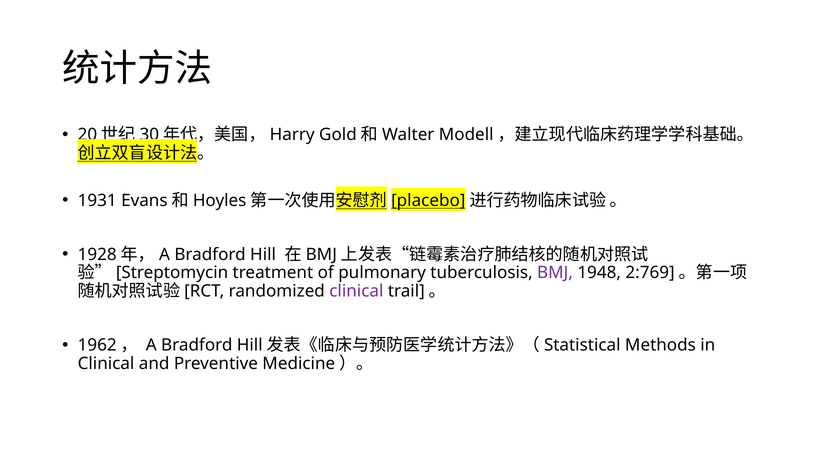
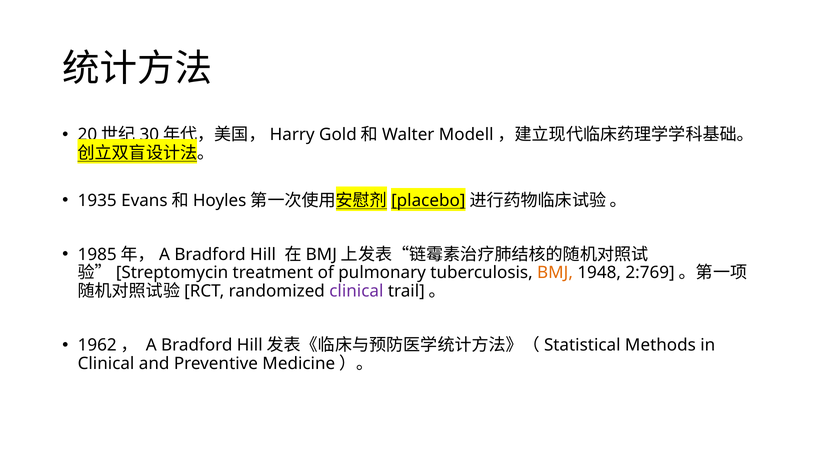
1931: 1931 -> 1935
1928: 1928 -> 1985
BMJ at (555, 273) colour: purple -> orange
